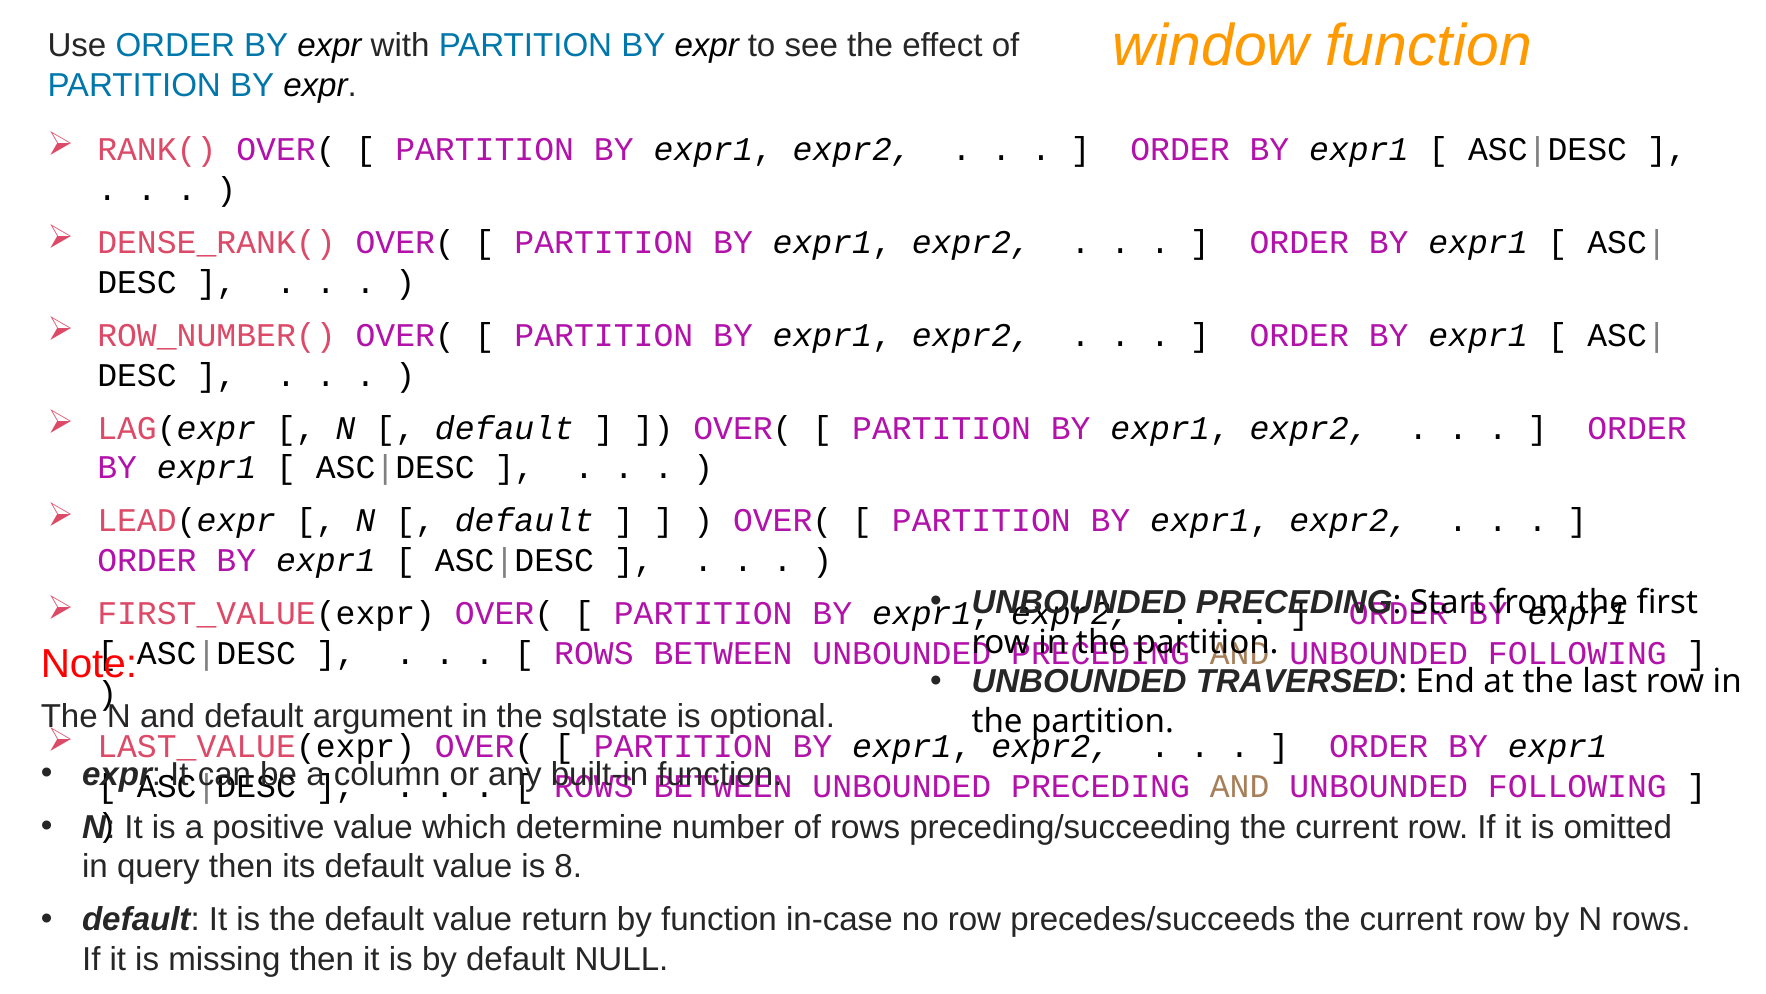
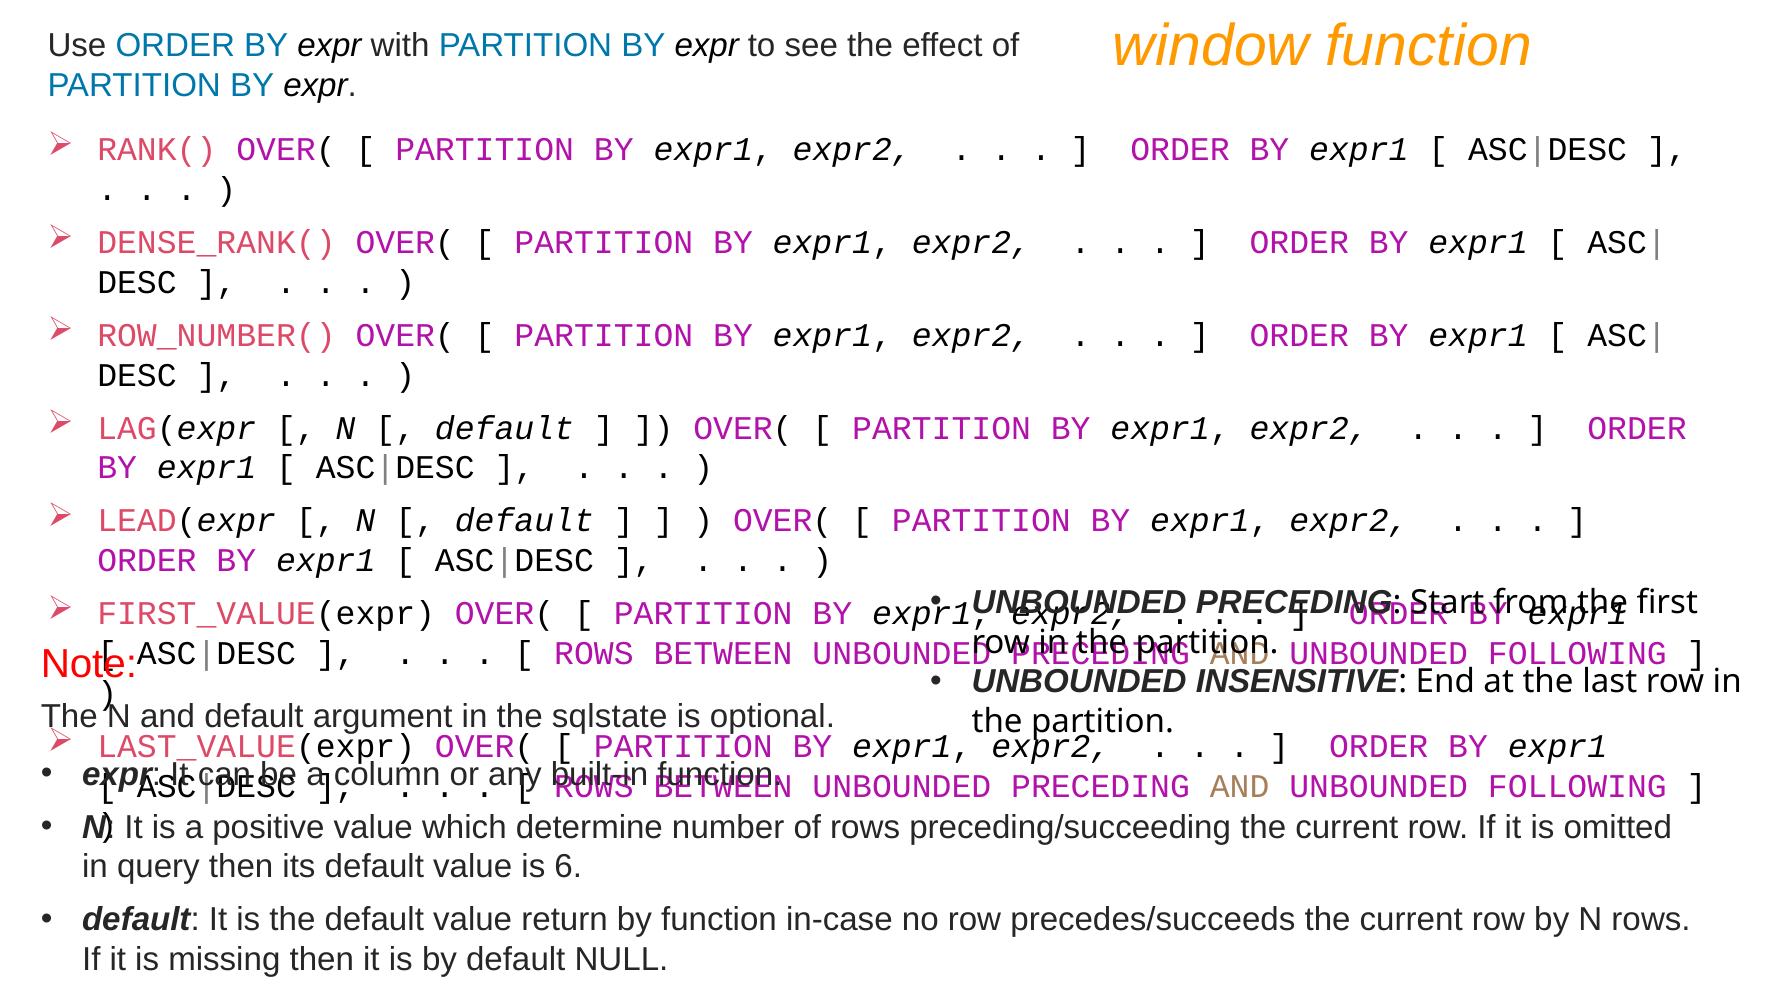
TRAVERSED: TRAVERSED -> INSENSITIVE
8: 8 -> 6
